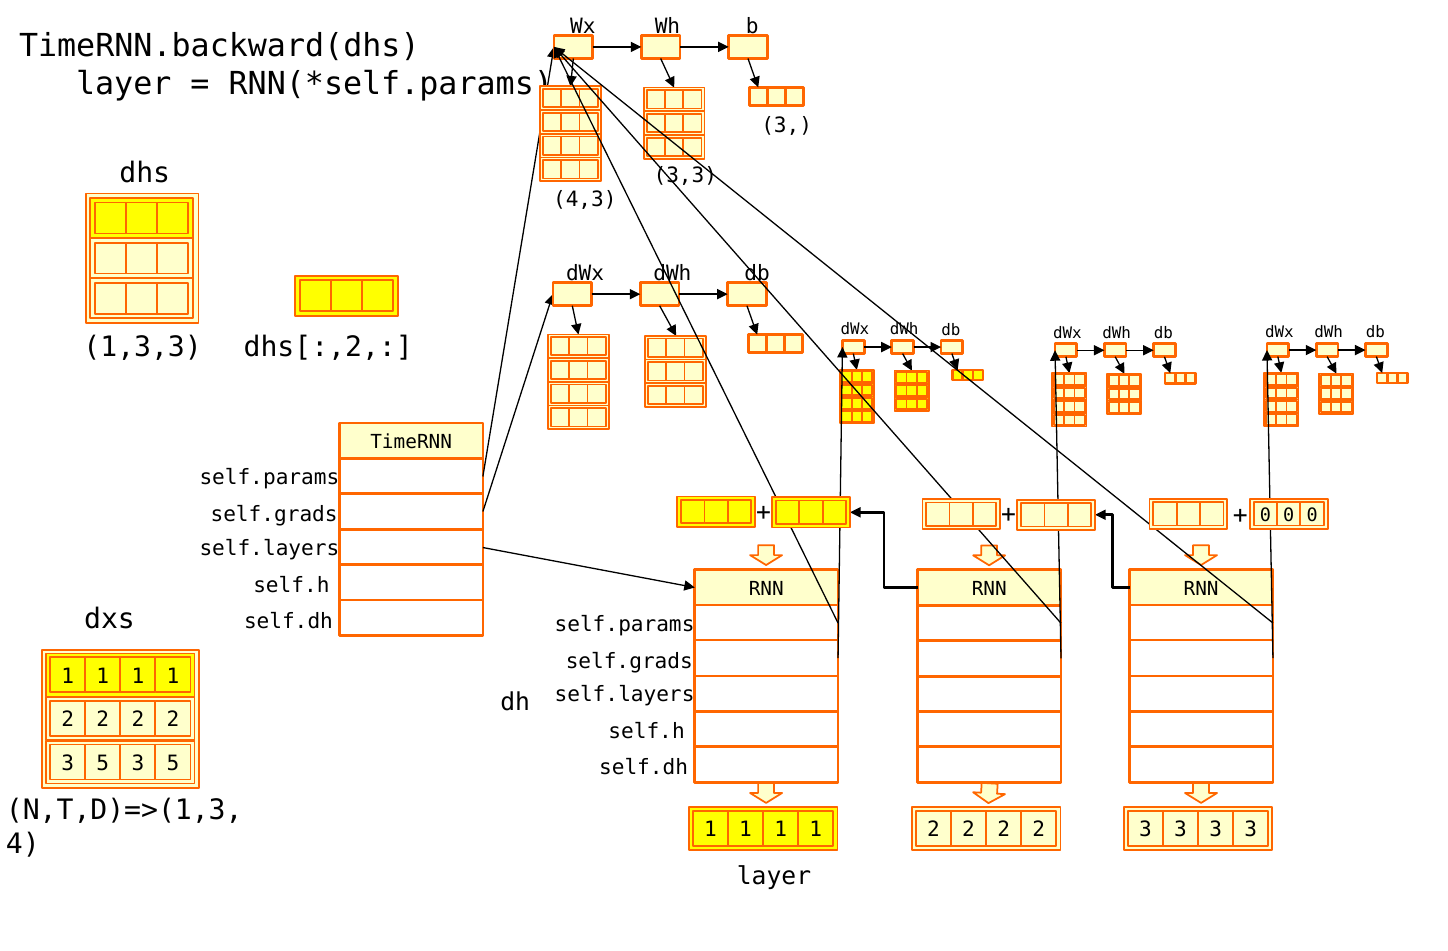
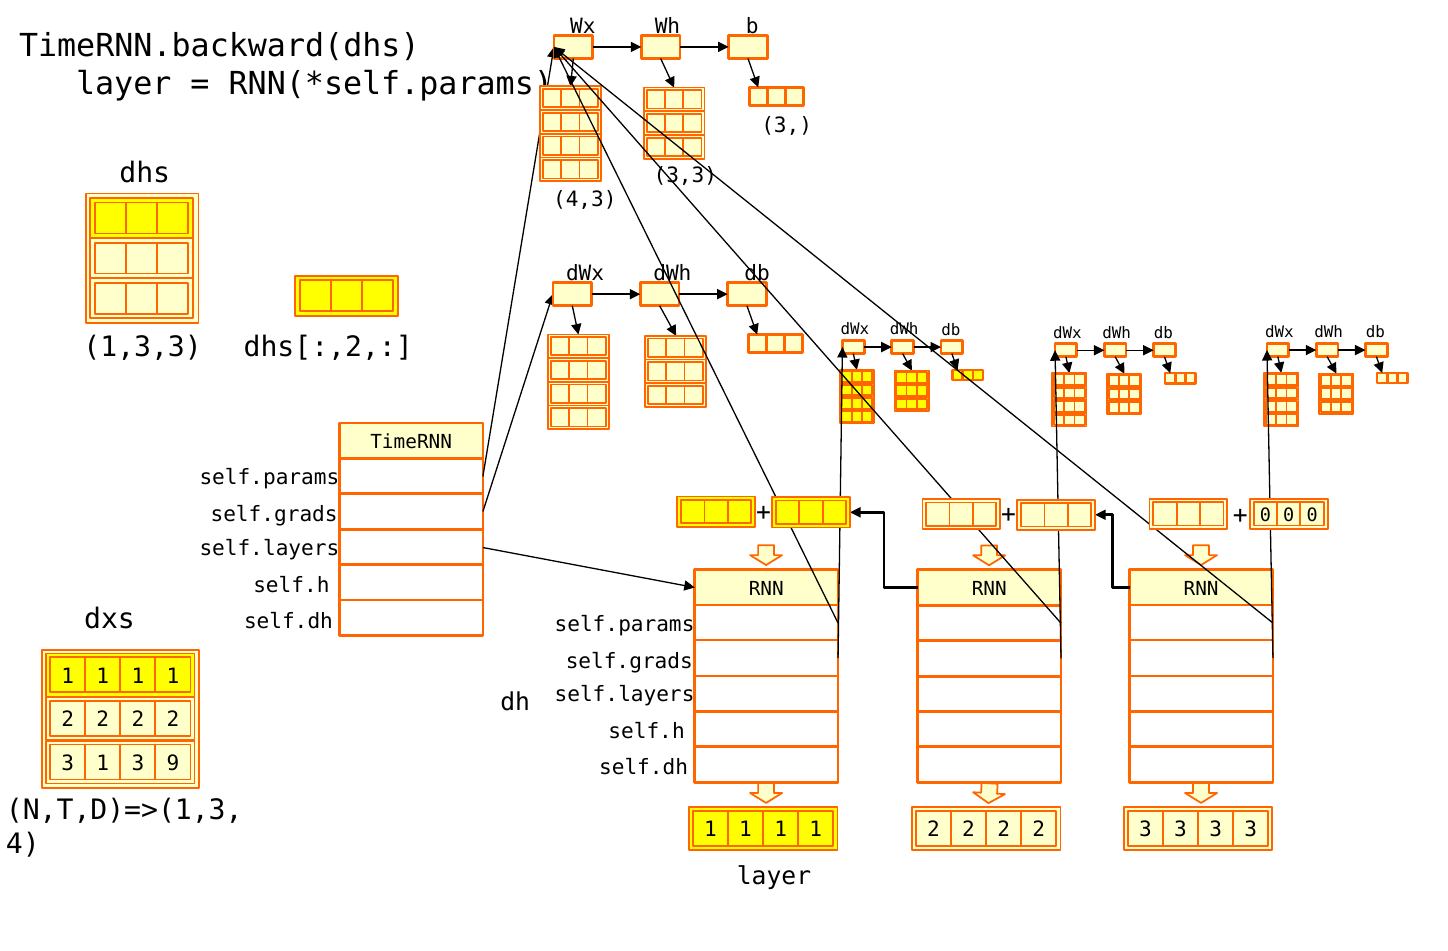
5 at (103, 764): 5 -> 1
5 at (173, 764): 5 -> 9
